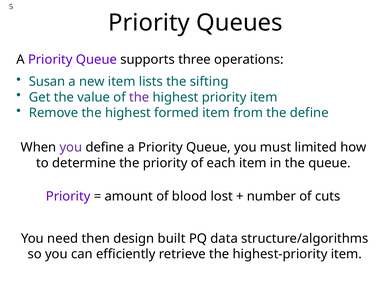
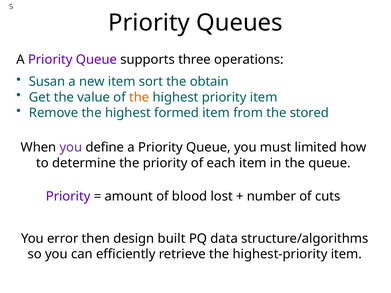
lists: lists -> sort
sifting: sifting -> obtain
the at (139, 97) colour: purple -> orange
the define: define -> stored
need: need -> error
